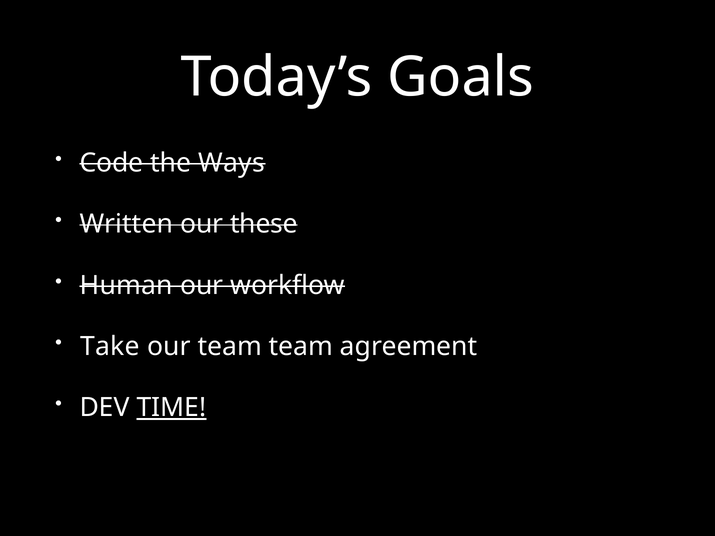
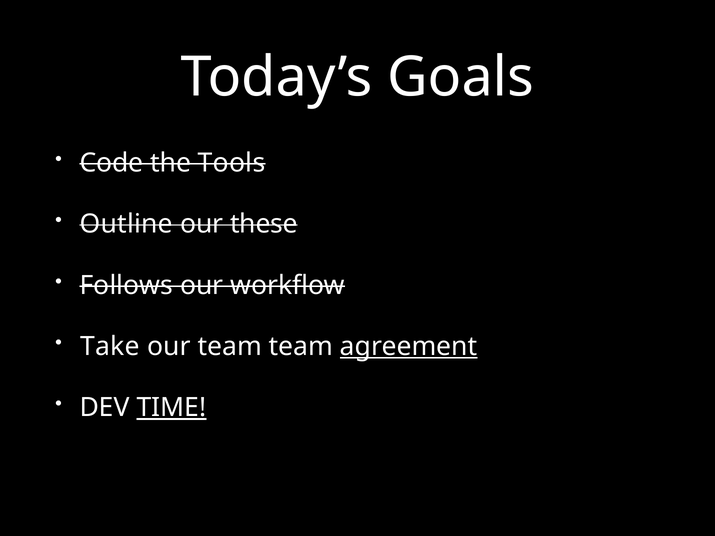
Ways: Ways -> Tools
Written: Written -> Outline
Human: Human -> Follows
agreement underline: none -> present
